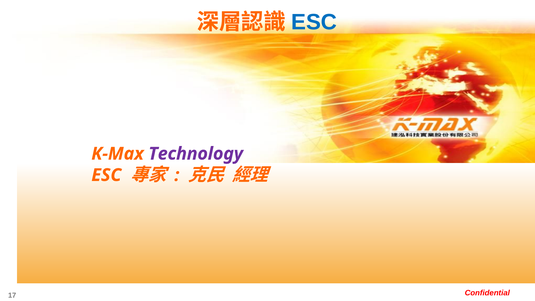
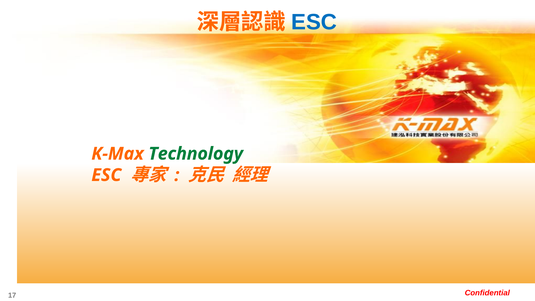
Technology colour: purple -> green
